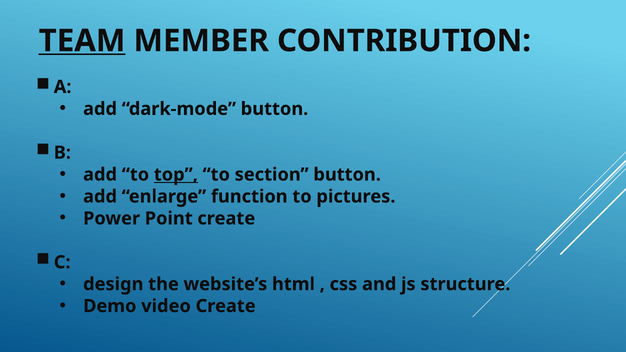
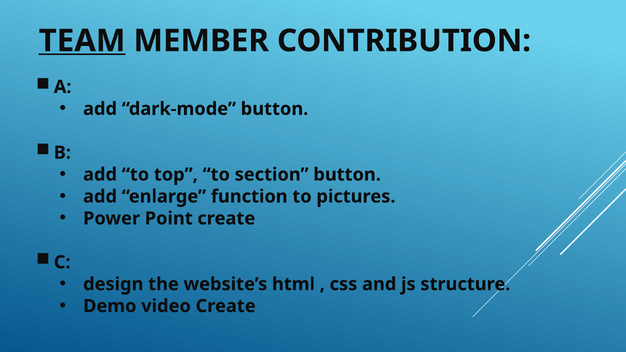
top underline: present -> none
